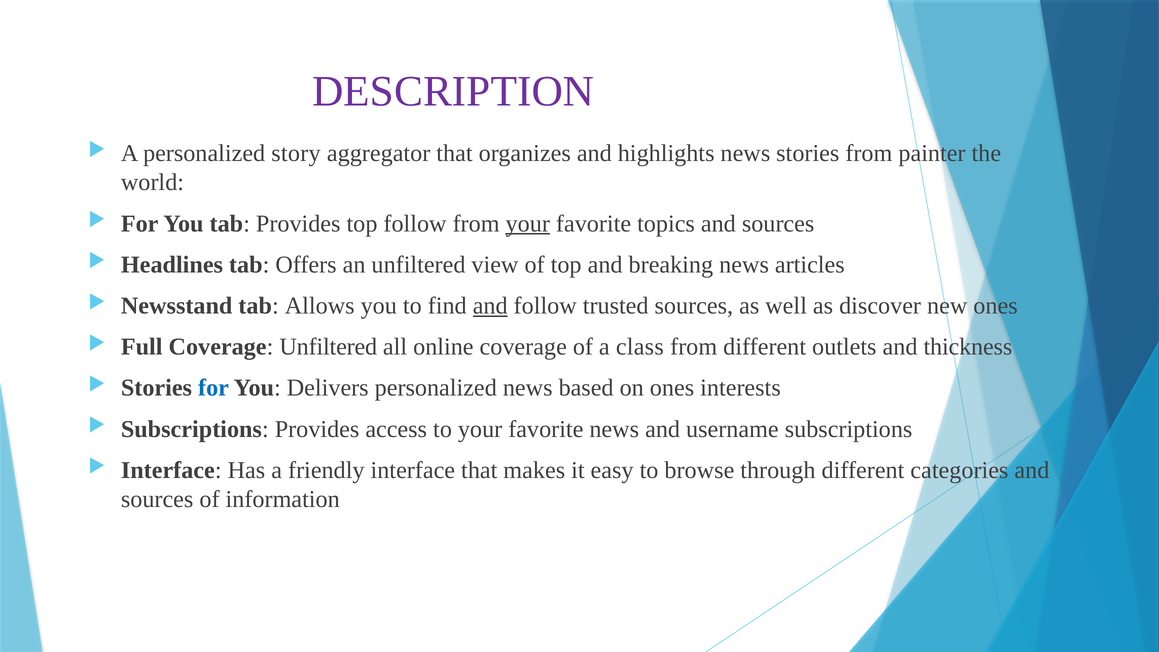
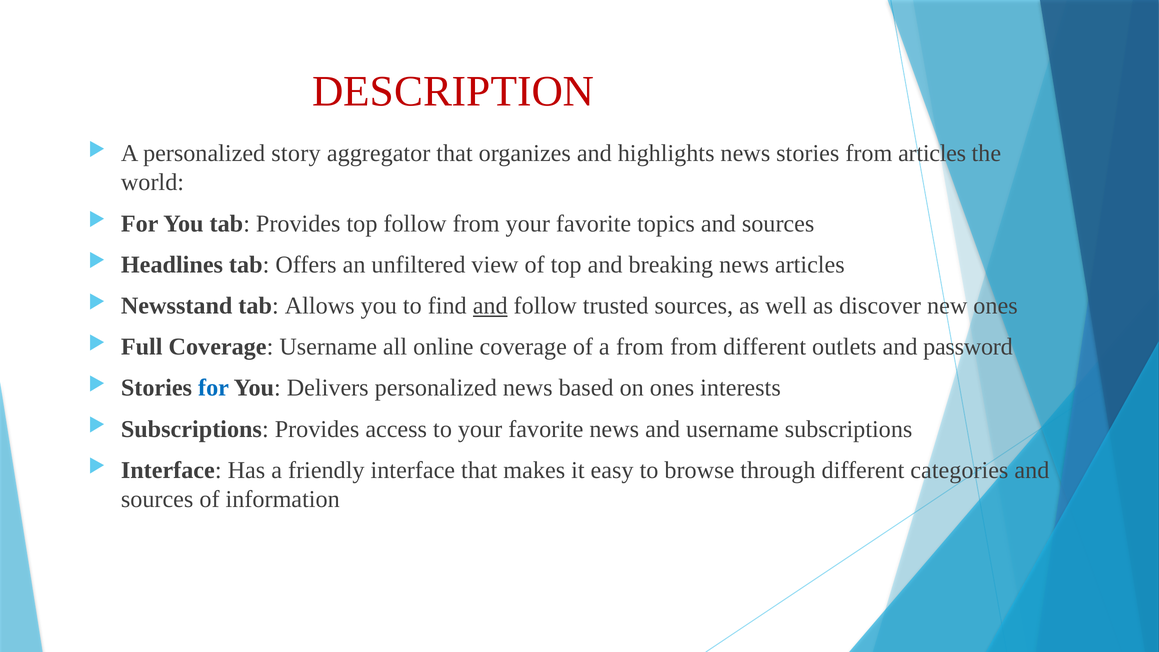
DESCRIPTION colour: purple -> red
from painter: painter -> articles
your at (528, 224) underline: present -> none
Coverage Unfiltered: Unfiltered -> Username
a class: class -> from
thickness: thickness -> password
